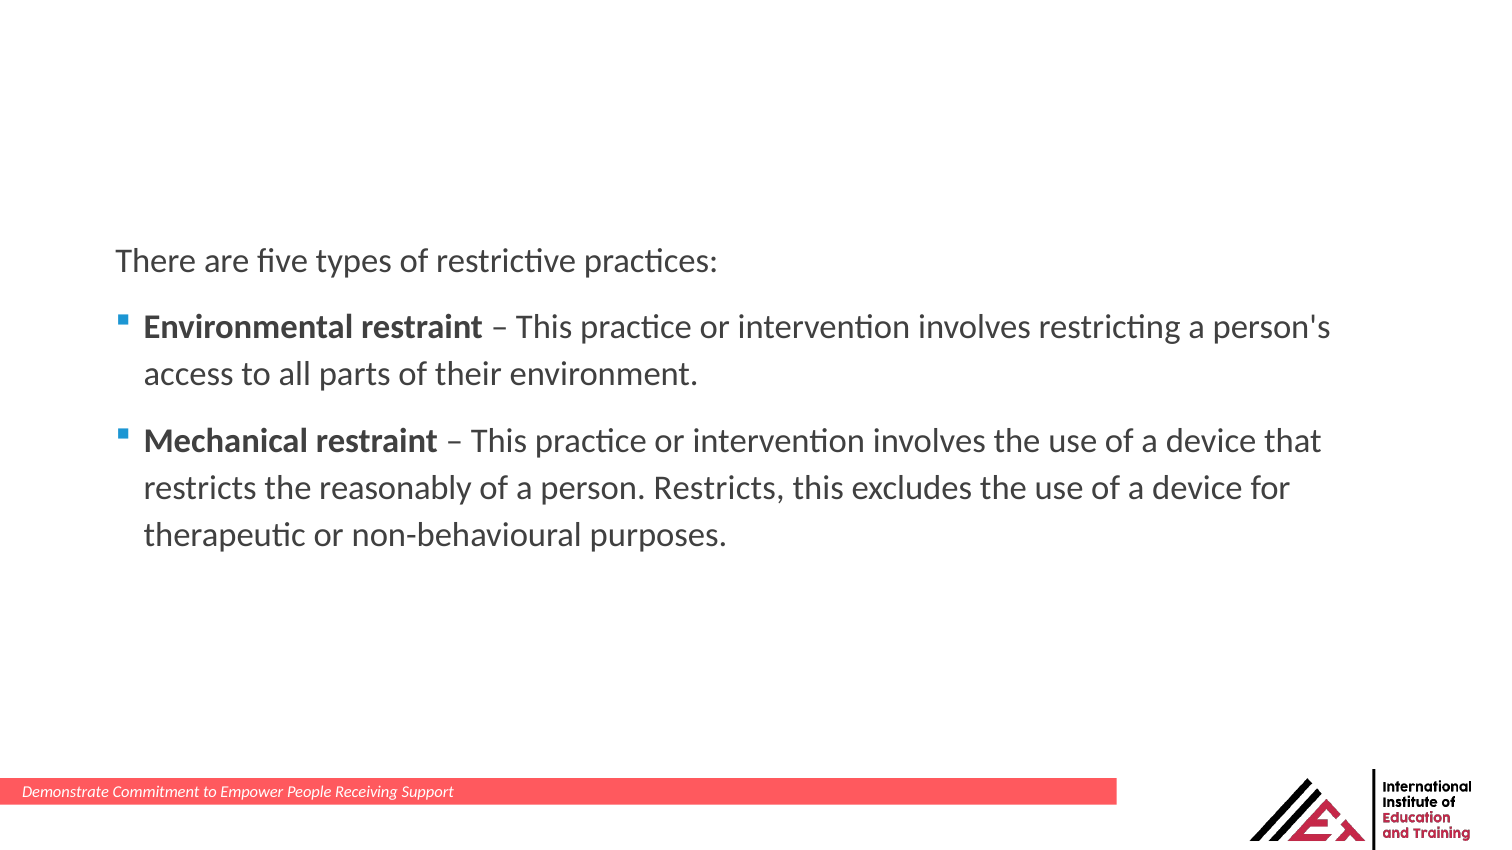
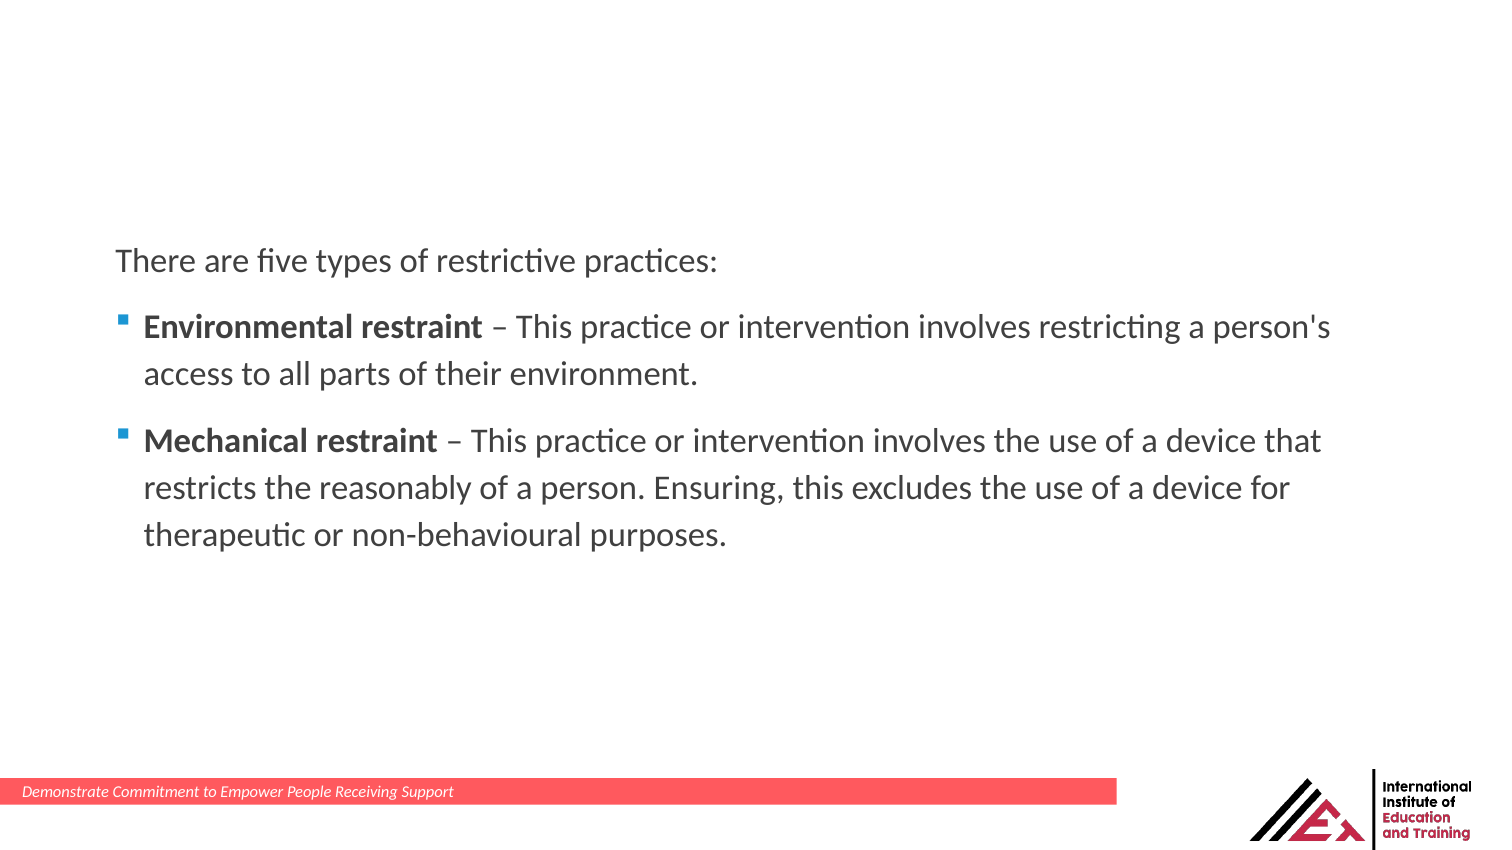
person Restricts: Restricts -> Ensuring
